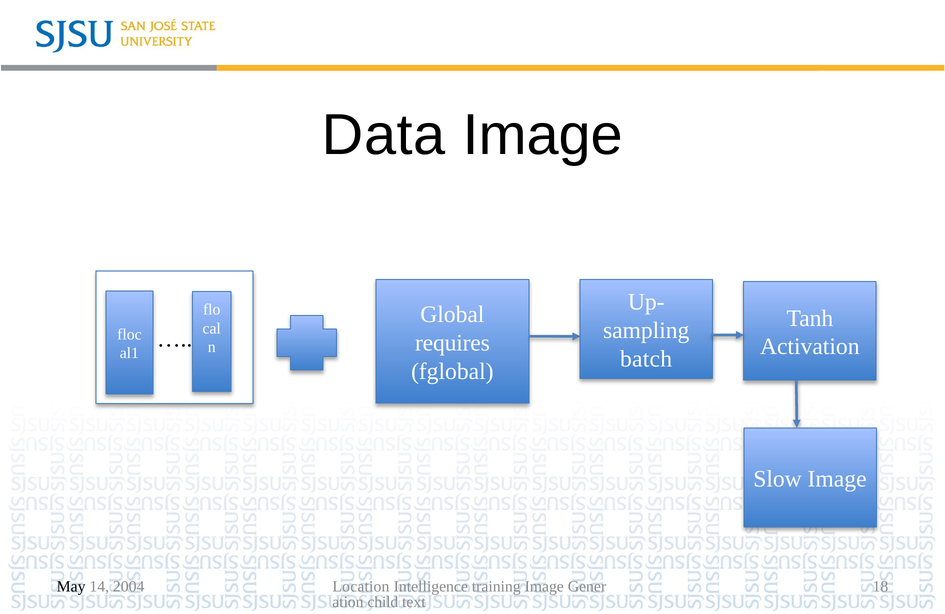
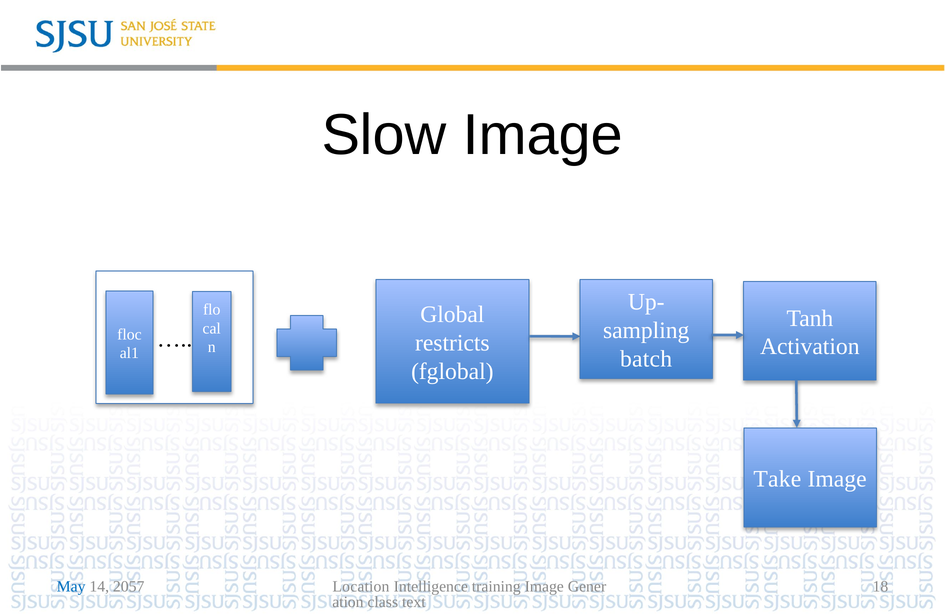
Data: Data -> Slow
requires: requires -> restricts
Slow: Slow -> Take
May colour: black -> blue
2004: 2004 -> 2057
child: child -> class
